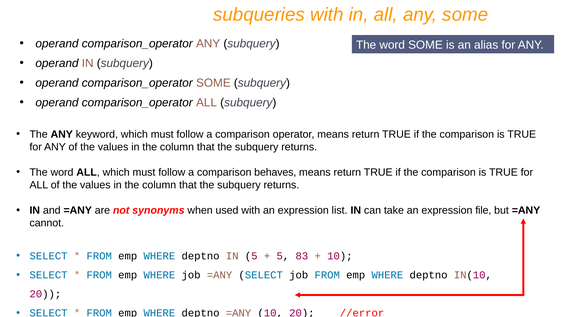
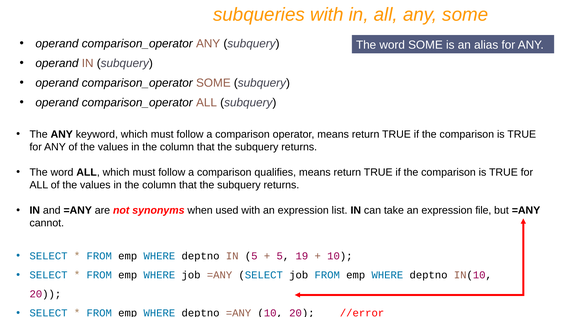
behaves: behaves -> qualifies
83: 83 -> 19
